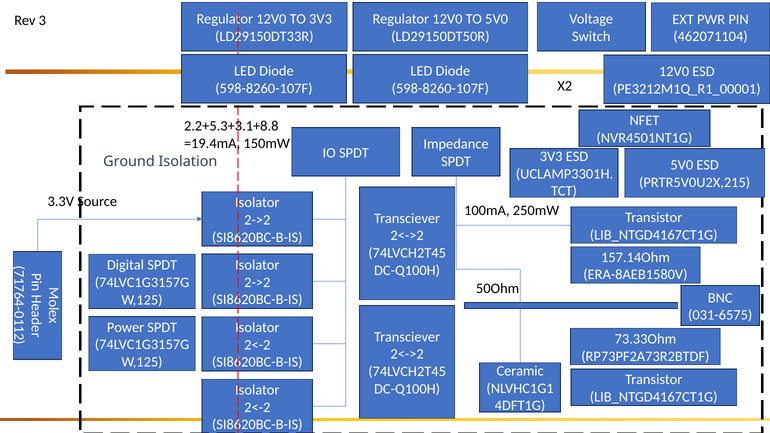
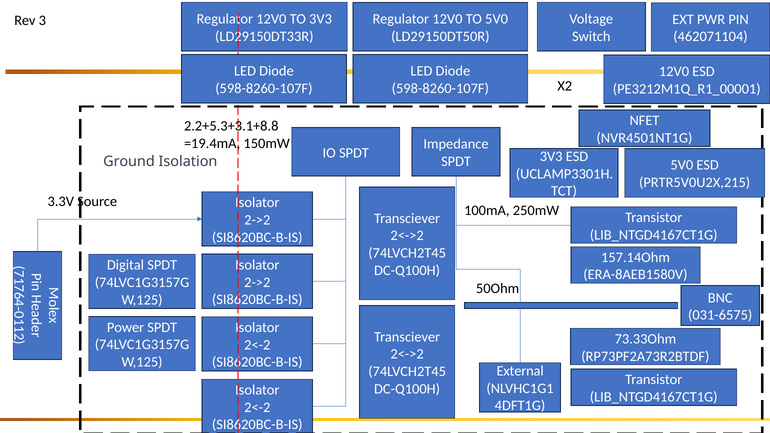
Ceramic: Ceramic -> External
